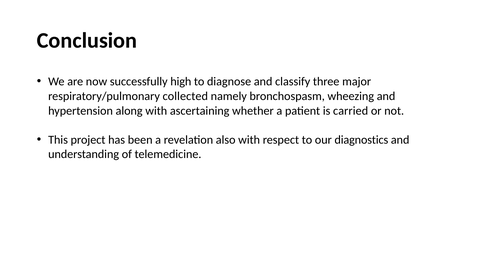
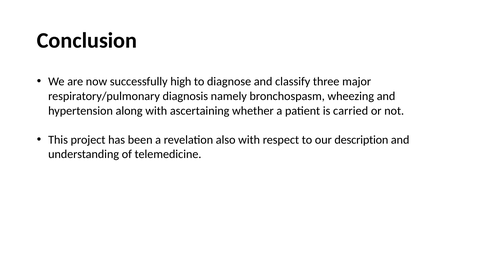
collected: collected -> diagnosis
diagnostics: diagnostics -> description
